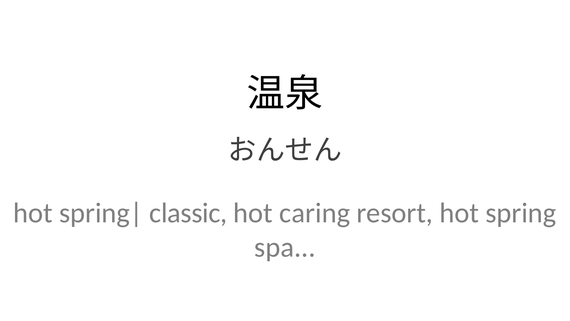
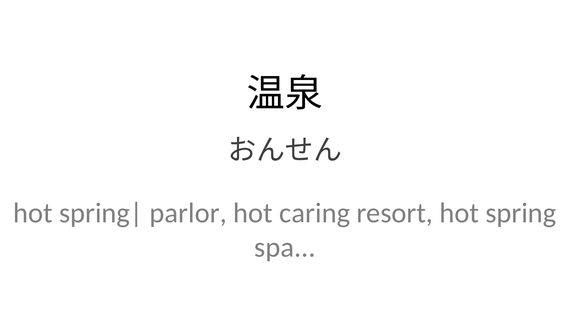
classic: classic -> parlor
